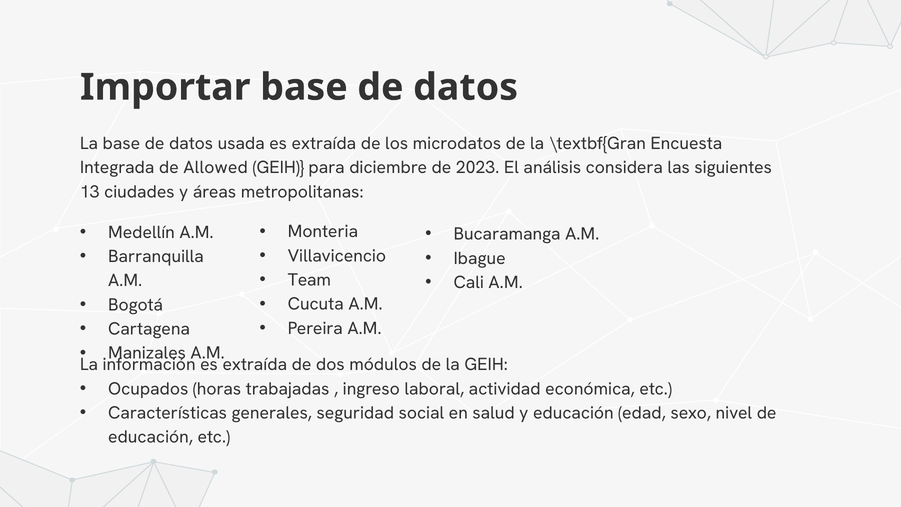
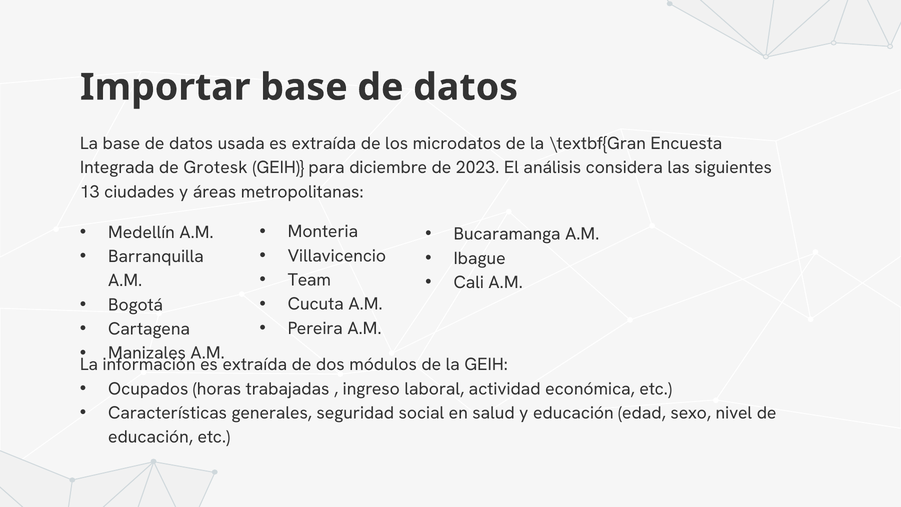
Allowed: Allowed -> Grotesk
